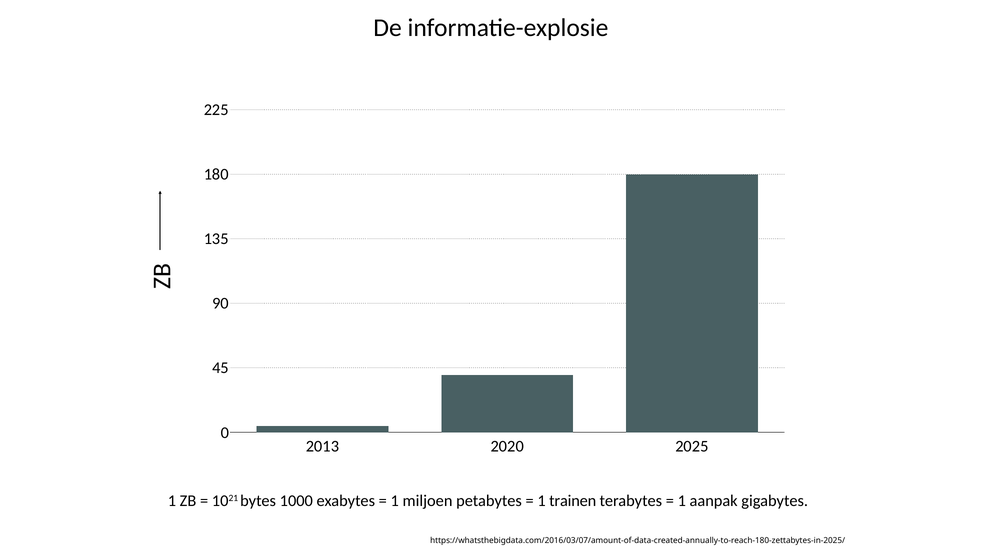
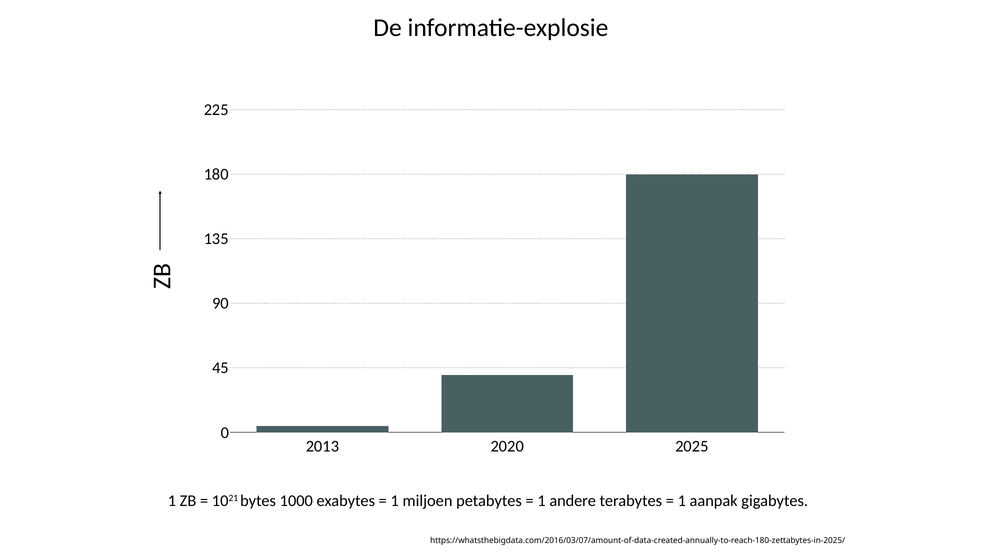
trainen: trainen -> andere
